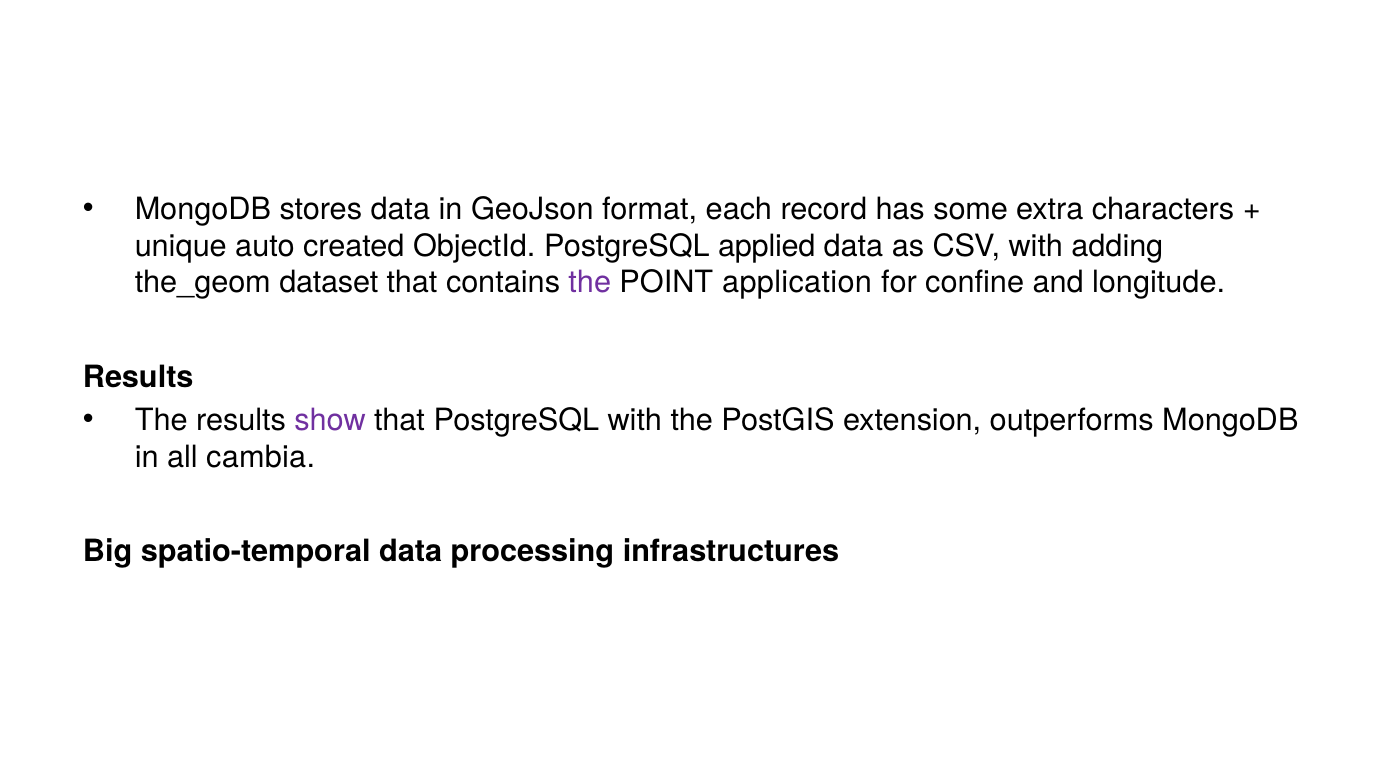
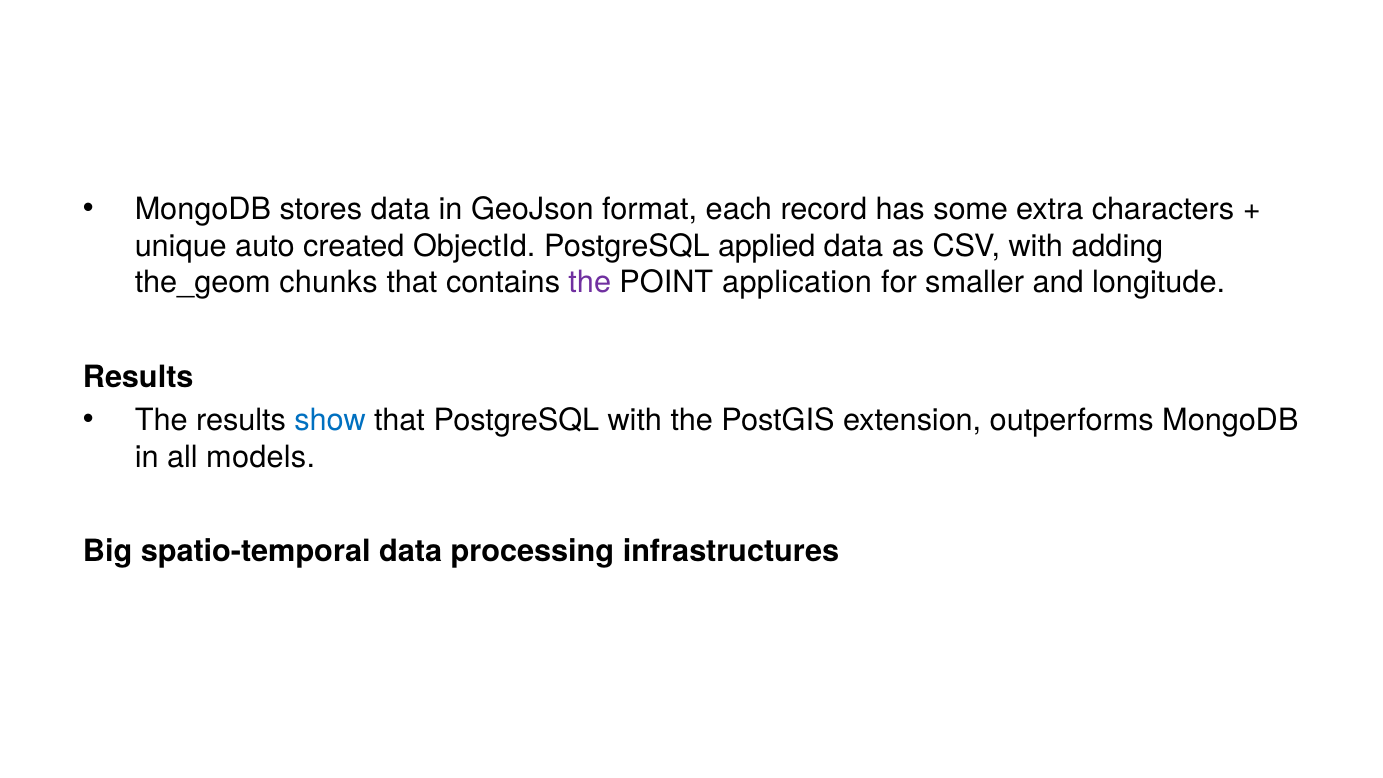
dataset: dataset -> chunks
confine: confine -> smaller
show colour: purple -> blue
cambia: cambia -> models
